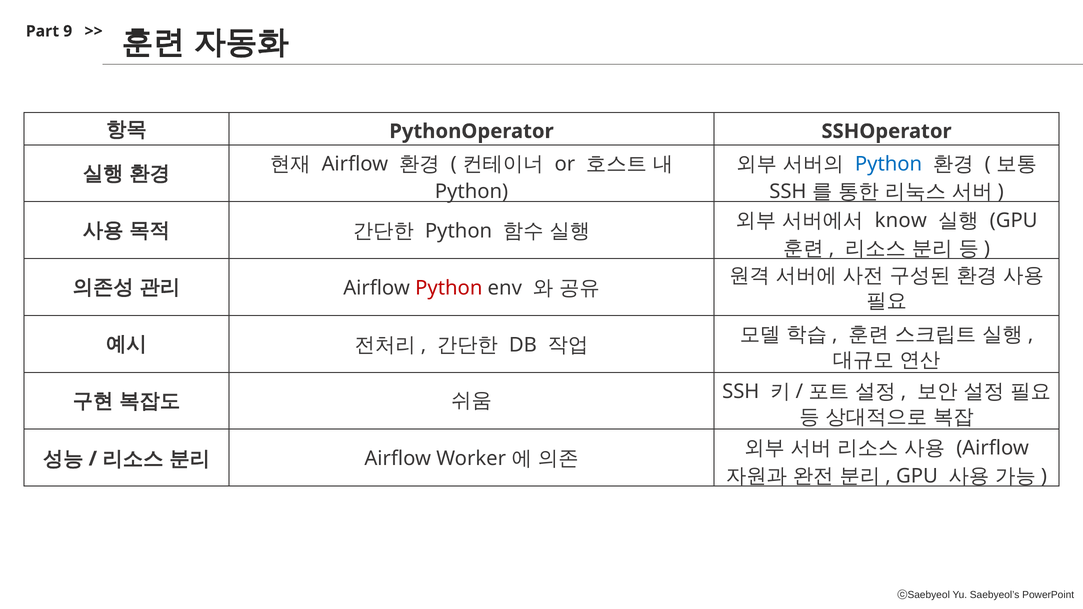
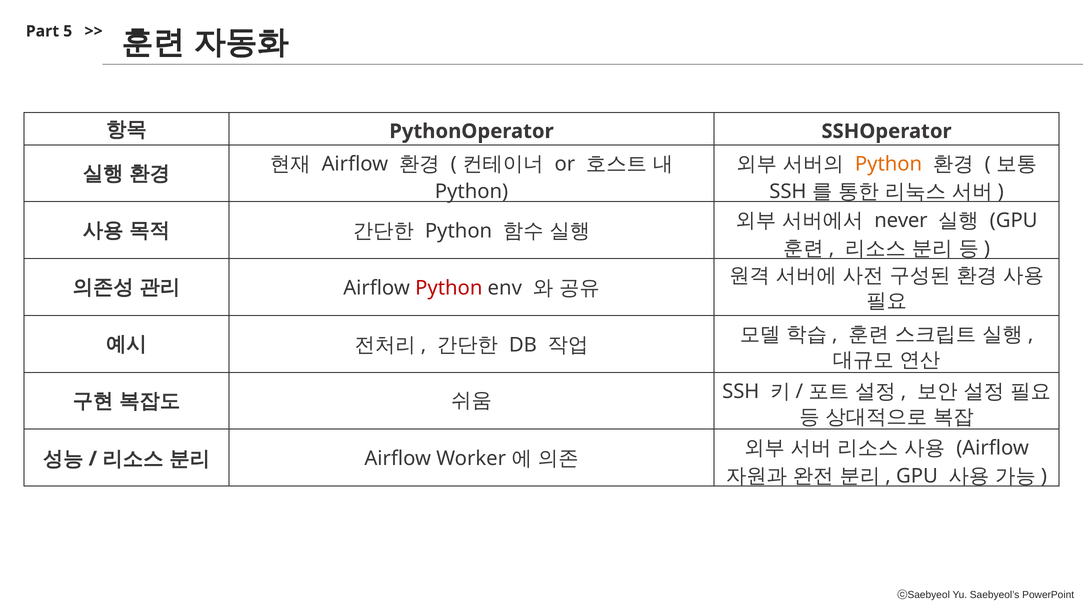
9: 9 -> 5
Python at (889, 164) colour: blue -> orange
know: know -> never
